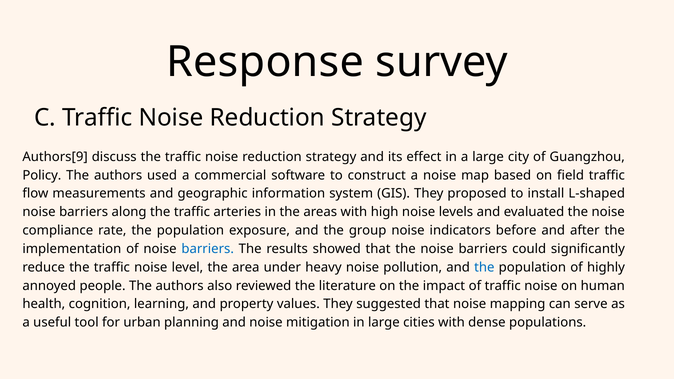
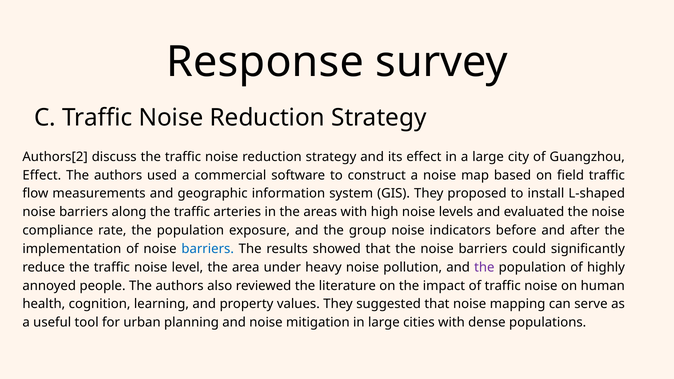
Authors[9: Authors[9 -> Authors[2
Policy at (42, 175): Policy -> Effect
the at (484, 267) colour: blue -> purple
